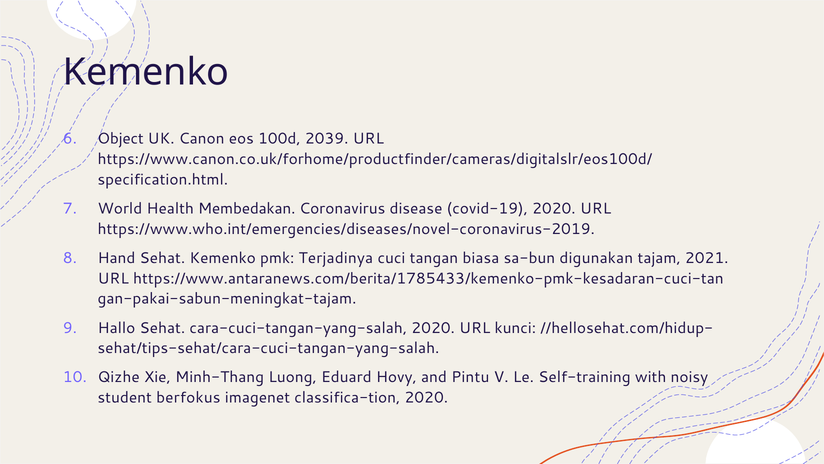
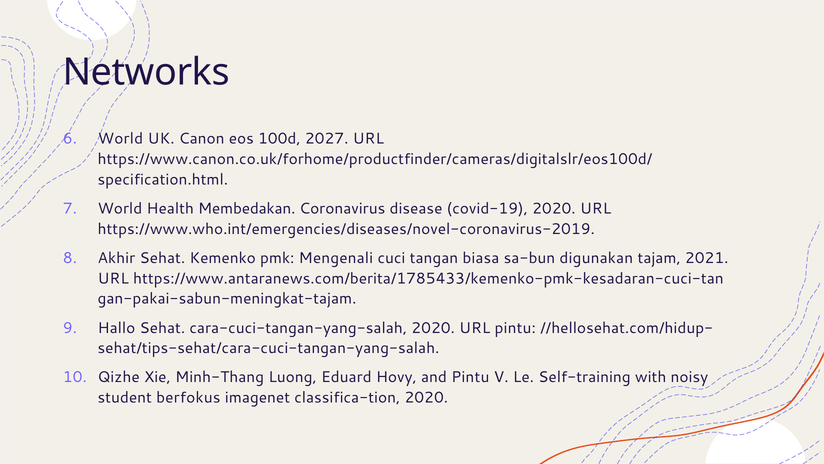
Kemenko at (146, 72): Kemenko -> Networks
Object at (121, 139): Object -> World
2039: 2039 -> 2027
Hand: Hand -> Akhir
Terjadinya: Terjadinya -> Mengenali
URL kunci: kunci -> pintu
